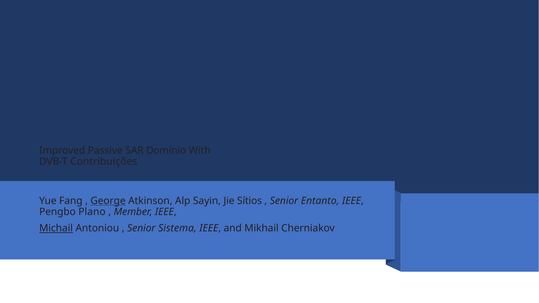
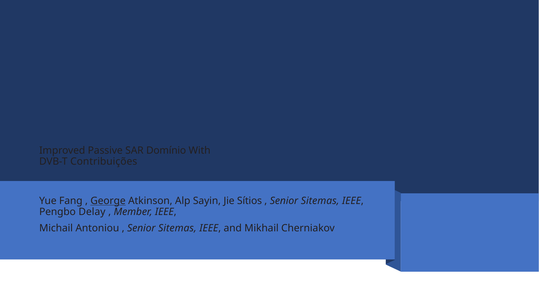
Entanto at (320, 201): Entanto -> Sitemas
Plano: Plano -> Delay
Michail underline: present -> none
Sistema at (177, 228): Sistema -> Sitemas
